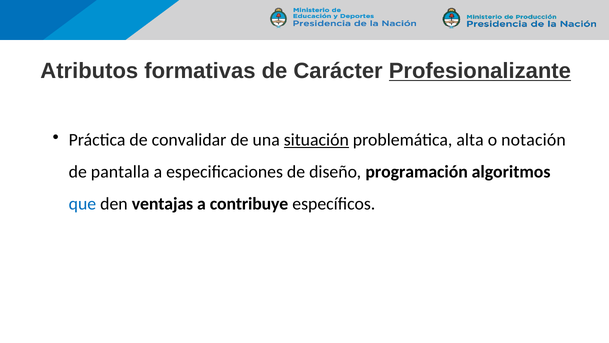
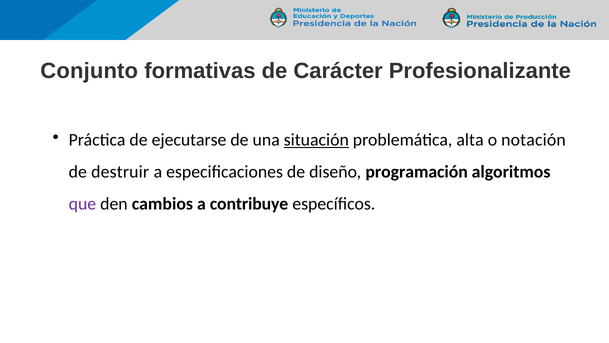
Atributos: Atributos -> Conjunto
Profesionalizante underline: present -> none
convalidar: convalidar -> ejecutarse
pantalla: pantalla -> destruir
que colour: blue -> purple
ventajas: ventajas -> cambios
